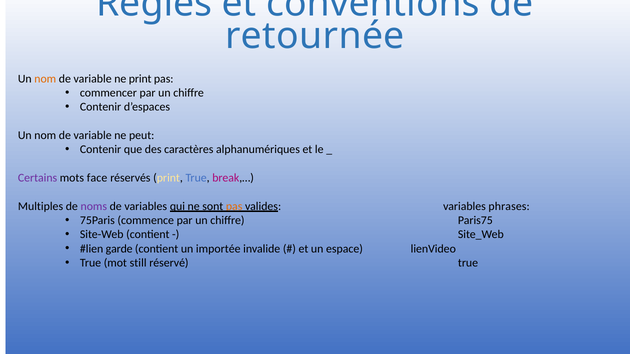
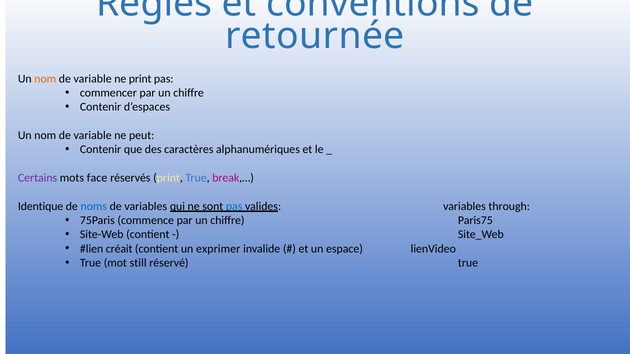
Multiples: Multiples -> Identique
noms colour: purple -> blue
pas at (234, 206) colour: orange -> blue
phrases: phrases -> through
garde: garde -> créait
importée: importée -> exprimer
